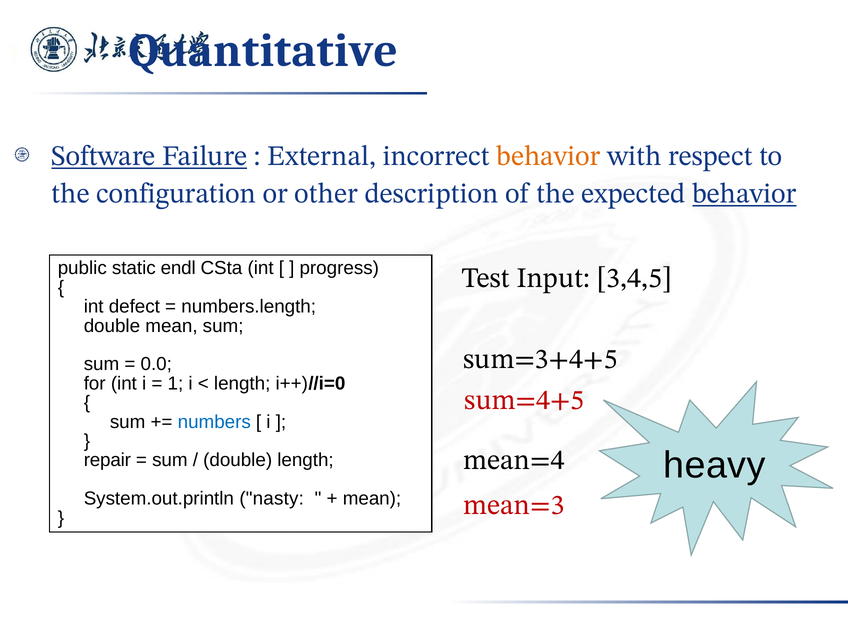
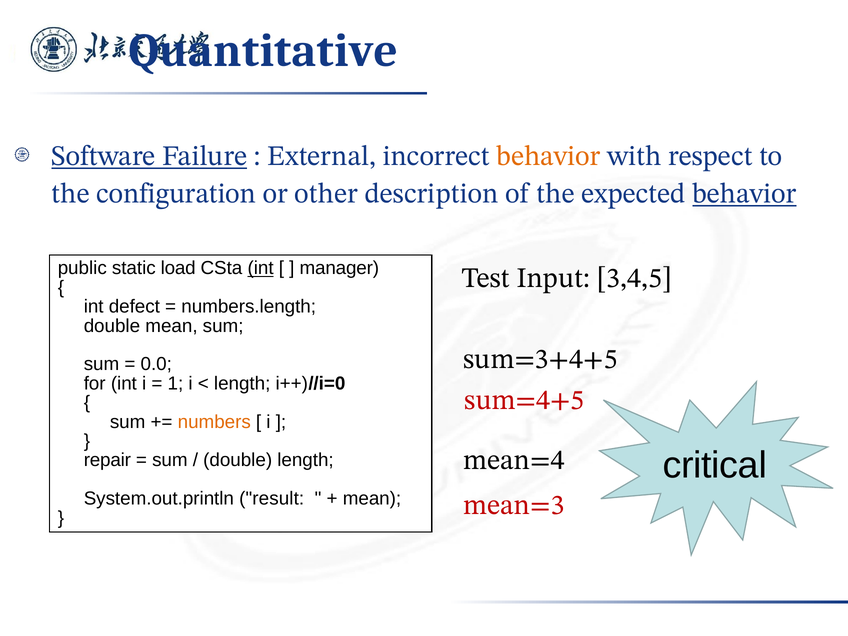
endl: endl -> load
int at (261, 268) underline: none -> present
progress: progress -> manager
numbers colour: blue -> orange
heavy: heavy -> critical
nasty: nasty -> result
